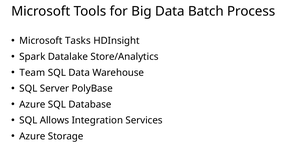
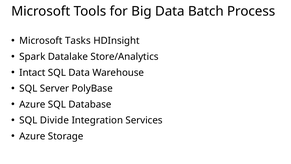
Team: Team -> Intact
Allows: Allows -> Divide
